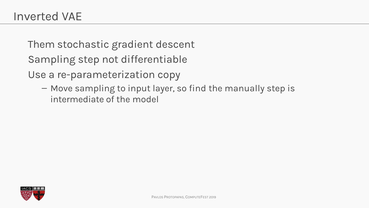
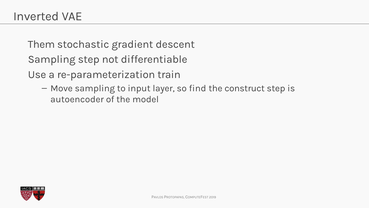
copy: copy -> train
manually: manually -> construct
intermediate: intermediate -> autoencoder
